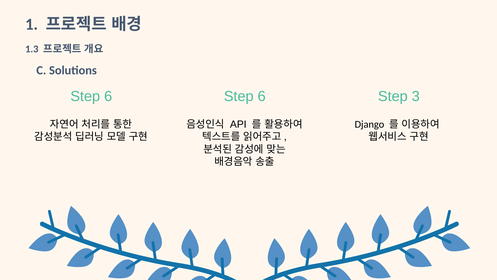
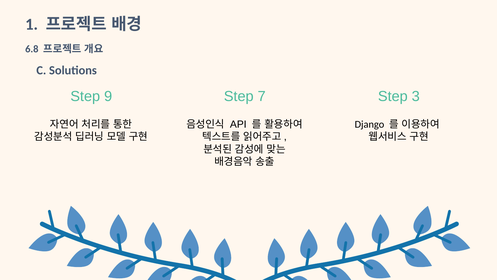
1.3: 1.3 -> 6.8
6 at (108, 96): 6 -> 9
6 at (262, 96): 6 -> 7
